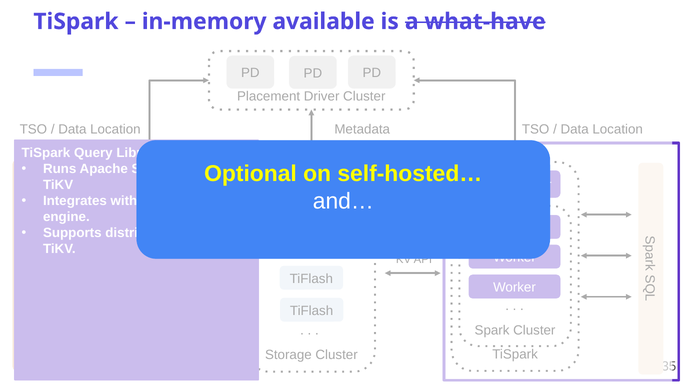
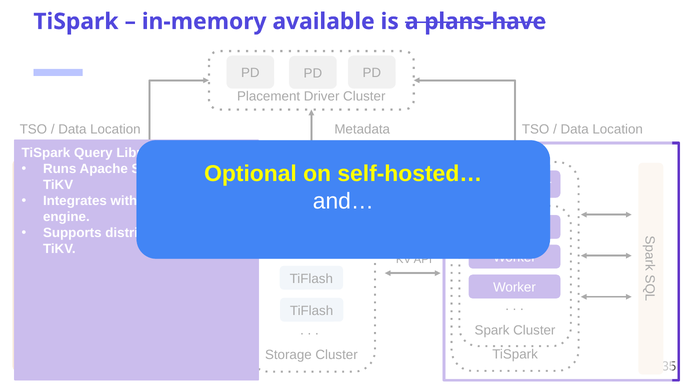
what-have: what-have -> plans-have
